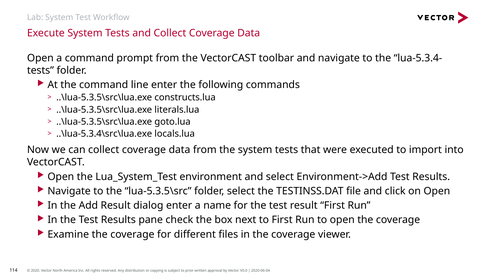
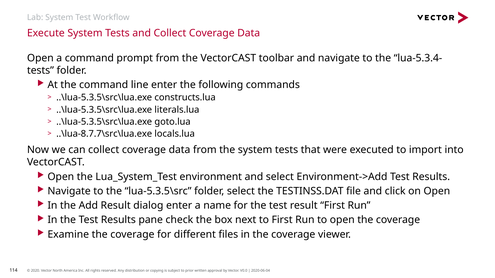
..\lua-5.3.4\src\lua.exe: ..\lua-5.3.4\src\lua.exe -> ..\lua-8.7.7\src\lua.exe
